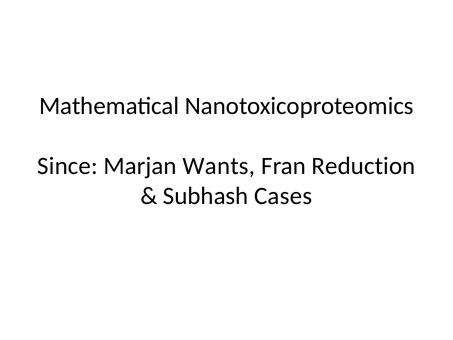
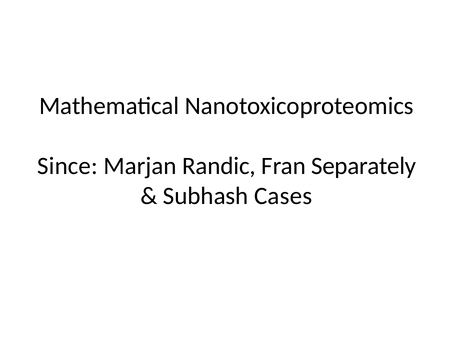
Wants: Wants -> Randic
Reduction: Reduction -> Separately
